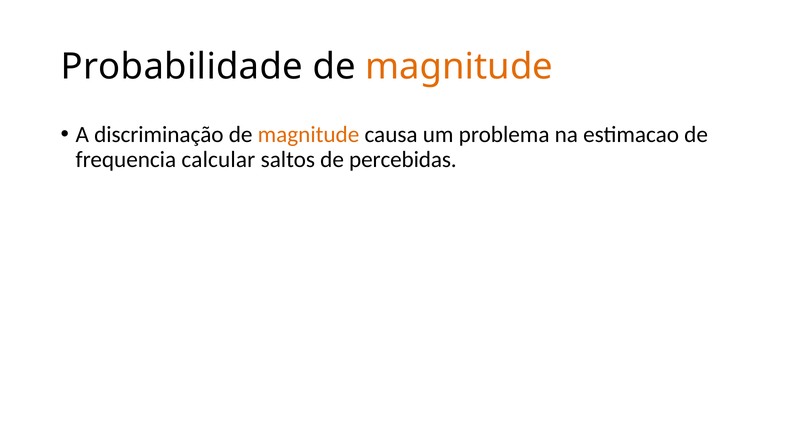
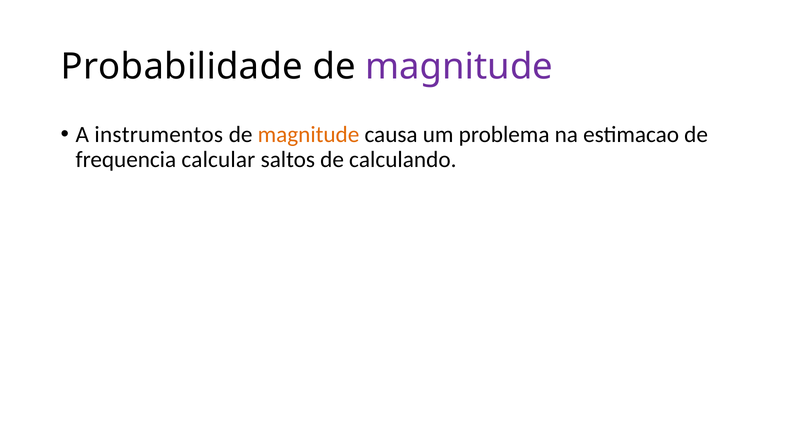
magnitude at (459, 67) colour: orange -> purple
discriminação: discriminação -> instrumentos
percebidas: percebidas -> calculando
